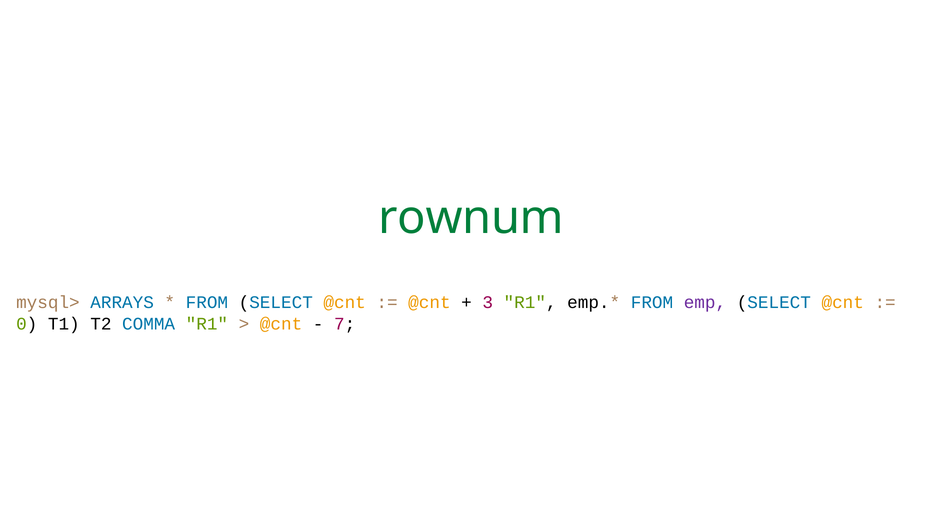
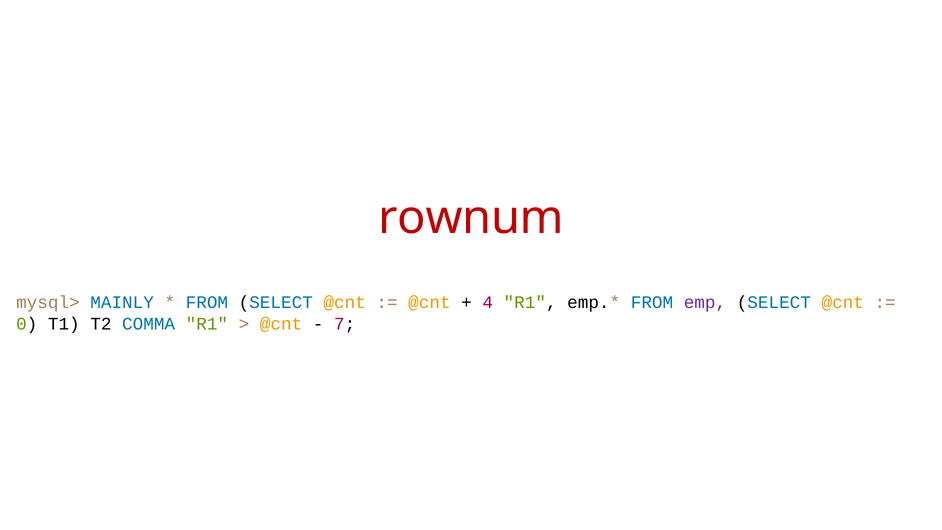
rownum colour: green -> red
ARRAYS: ARRAYS -> MAINLY
3: 3 -> 4
